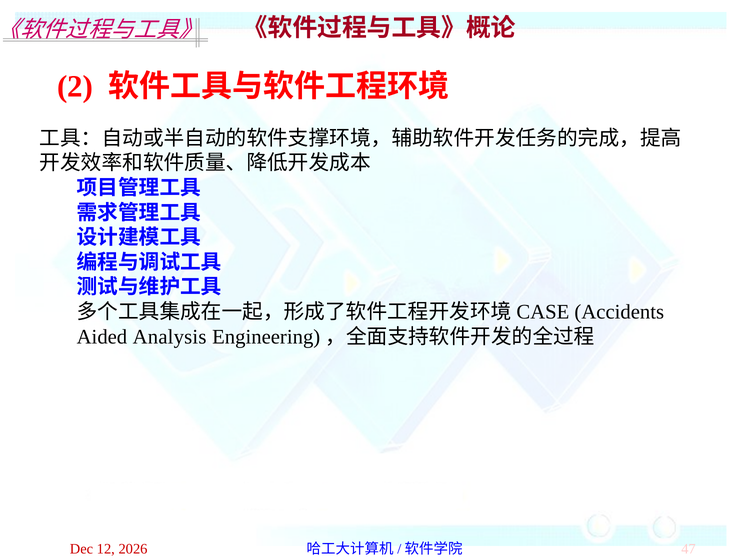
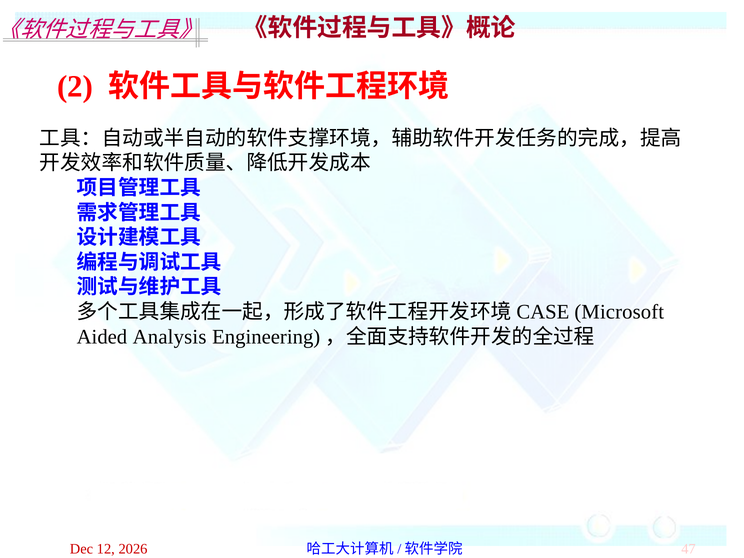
Accidents: Accidents -> Microsoft
